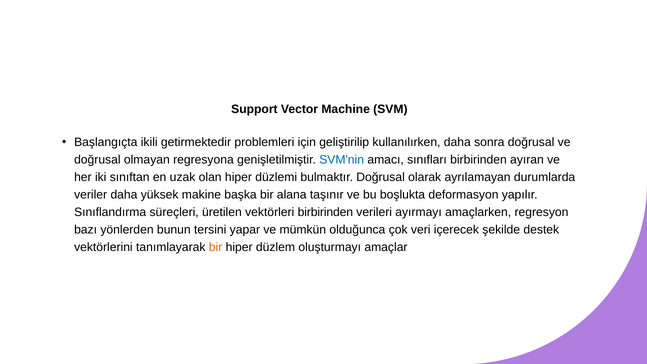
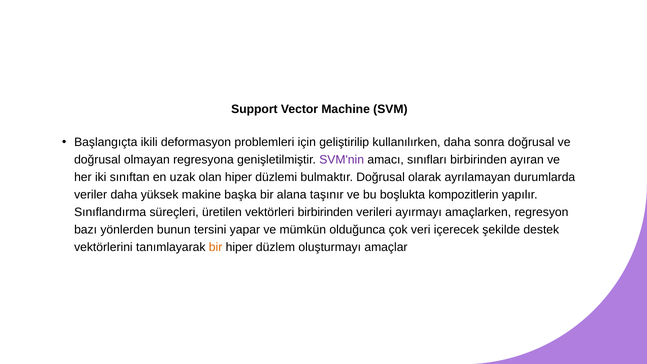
getirmektedir: getirmektedir -> deformasyon
SVM'nin colour: blue -> purple
deformasyon: deformasyon -> kompozitlerin
